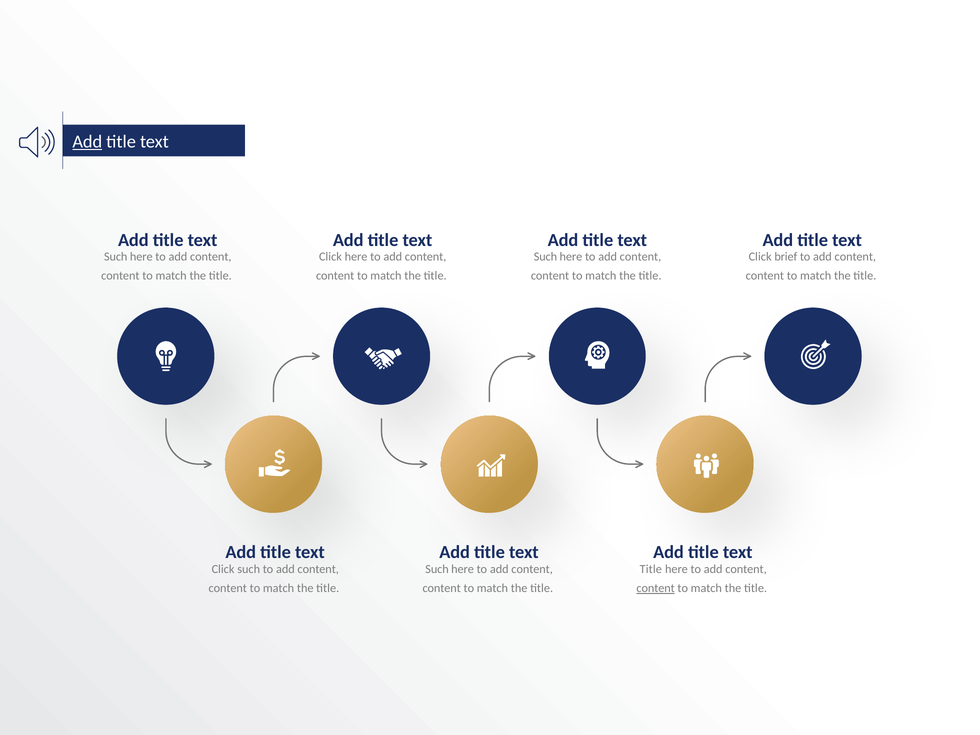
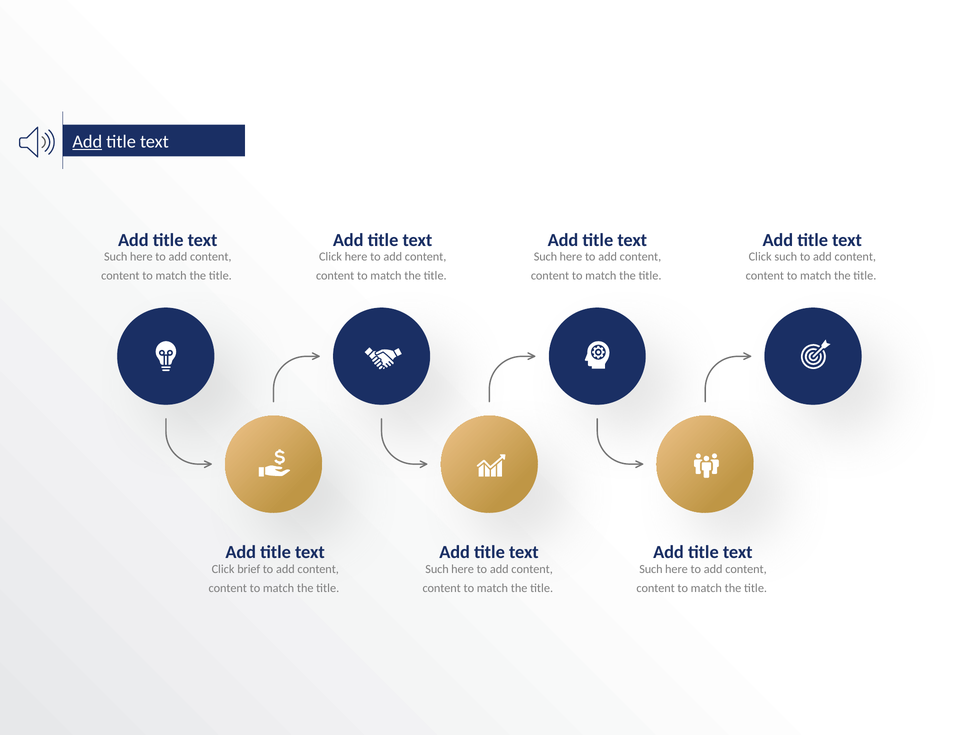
Click brief: brief -> such
Click such: such -> brief
Title at (651, 569): Title -> Such
content at (656, 588) underline: present -> none
